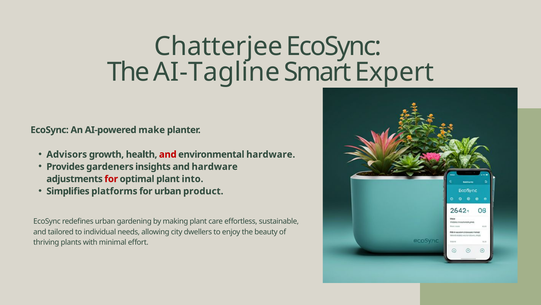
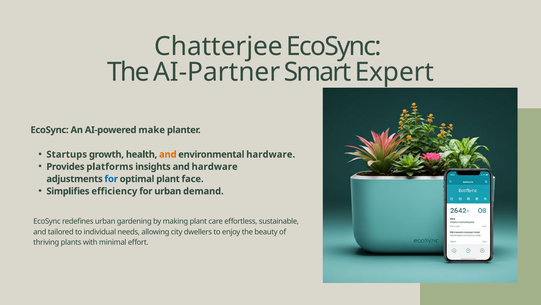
AI-Tagline: AI-Tagline -> AI-Partner
Advisors: Advisors -> Startups
and at (168, 154) colour: red -> orange
gardeners: gardeners -> platforms
for at (111, 179) colour: red -> blue
into: into -> face
platforms: platforms -> efficiency
product: product -> demand
